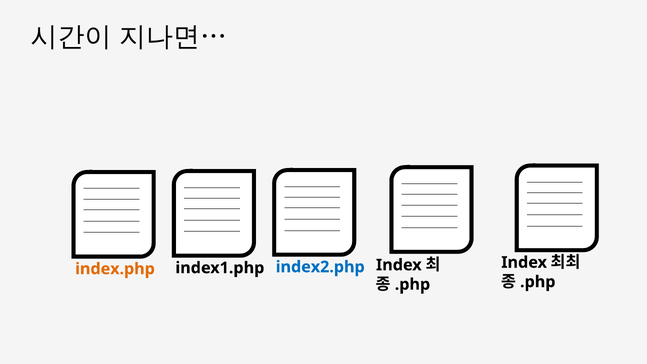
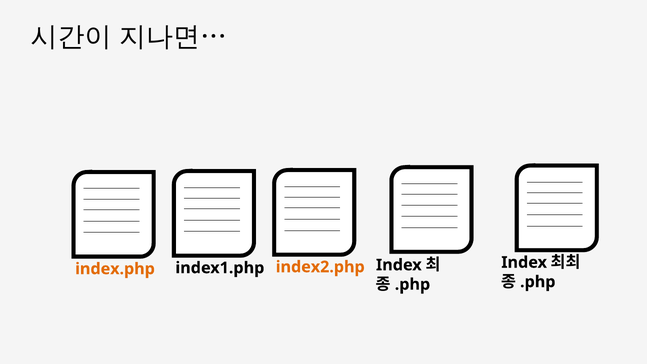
index2.php colour: blue -> orange
